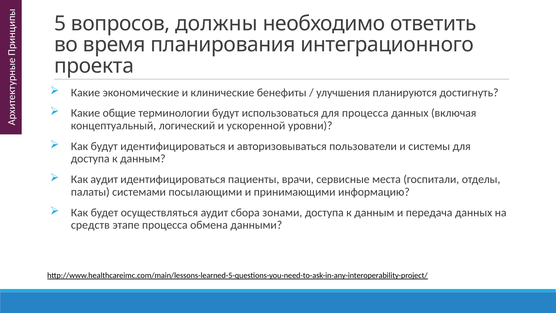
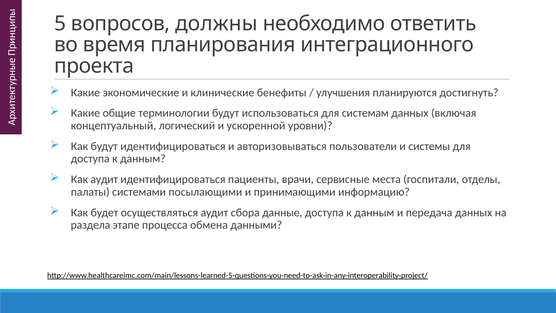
для процесса: процесса -> системам
зонами: зонами -> данные
средств: средств -> раздела
